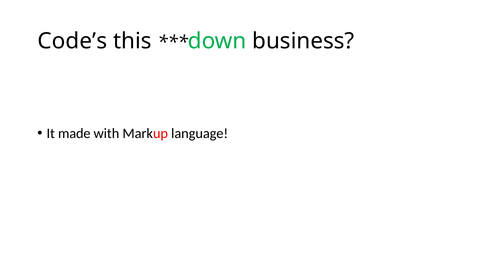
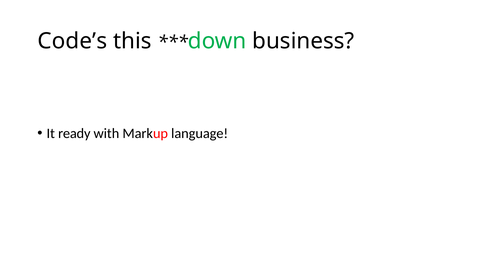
made: made -> ready
